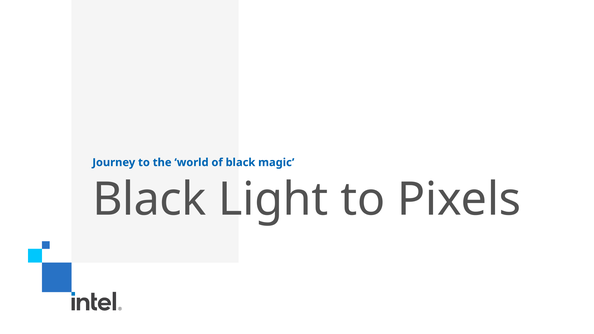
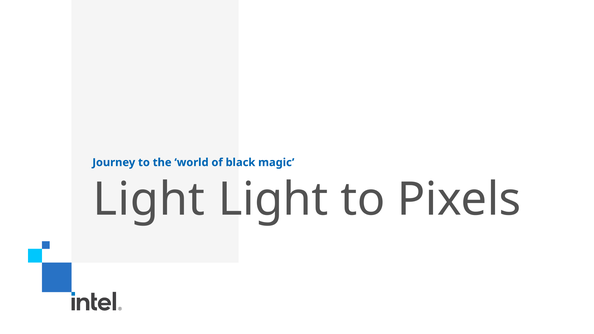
Black at (149, 199): Black -> Light
